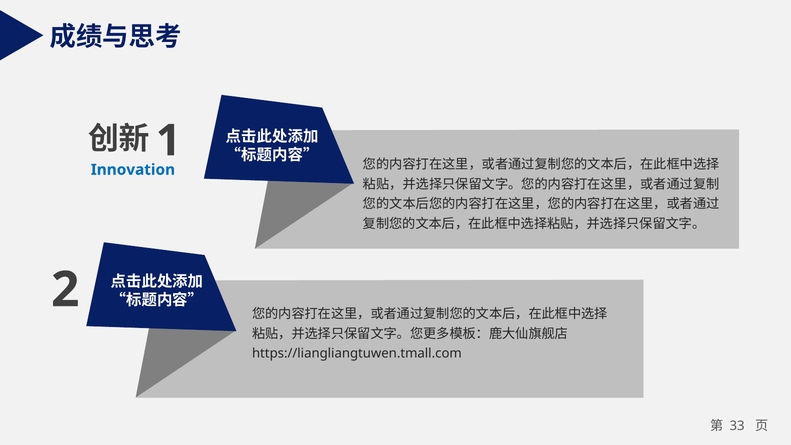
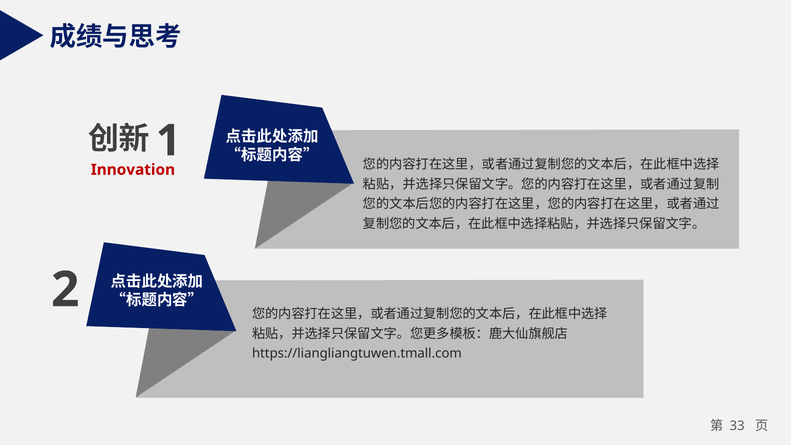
Innovation colour: blue -> red
